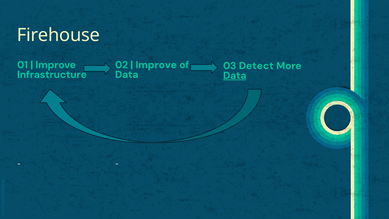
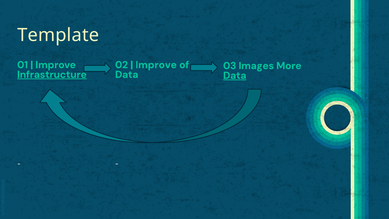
Firehouse: Firehouse -> Template
Detect: Detect -> Images
Infrastructure underline: none -> present
